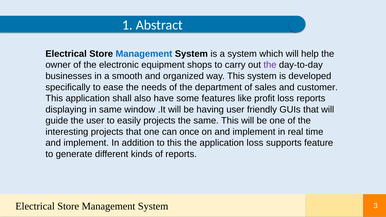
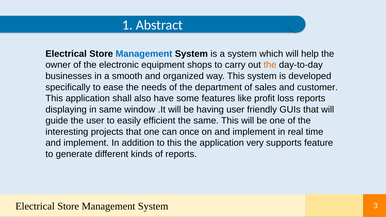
the at (270, 65) colour: purple -> orange
easily projects: projects -> efficient
application loss: loss -> very
